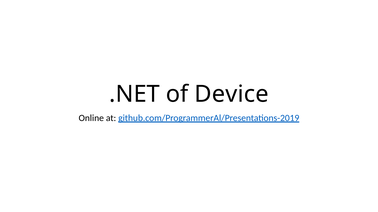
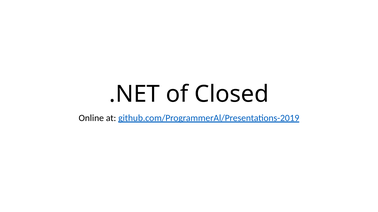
Device: Device -> Closed
